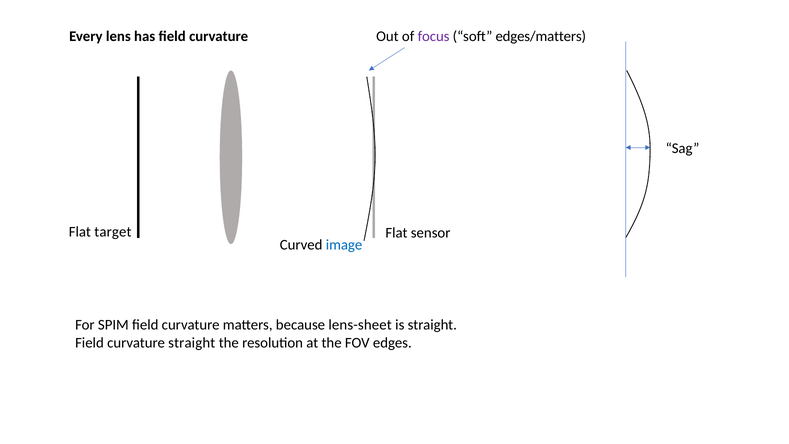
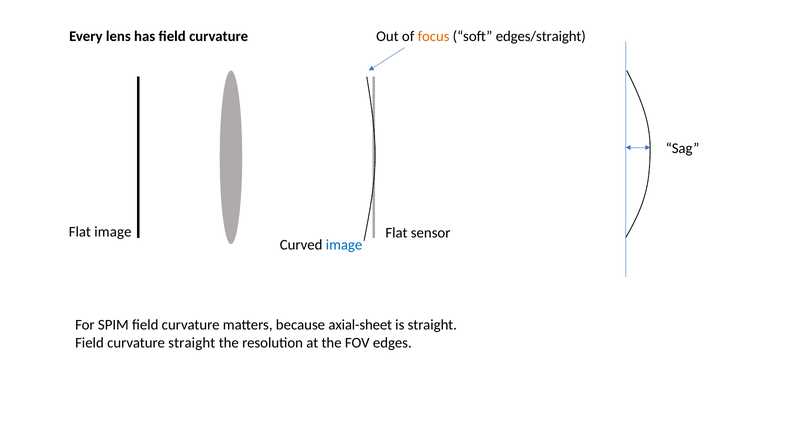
focus colour: purple -> orange
edges/matters: edges/matters -> edges/straight
Flat target: target -> image
lens-sheet: lens-sheet -> axial-sheet
